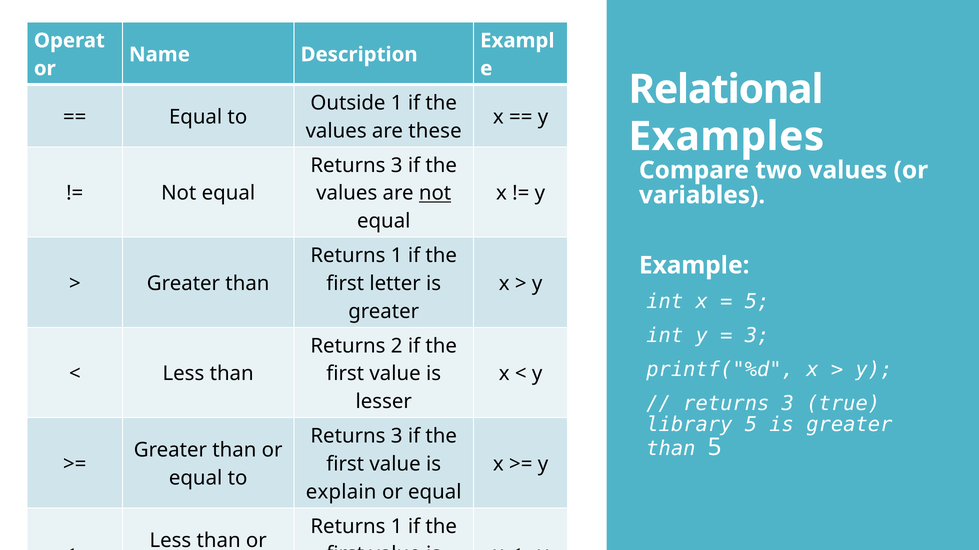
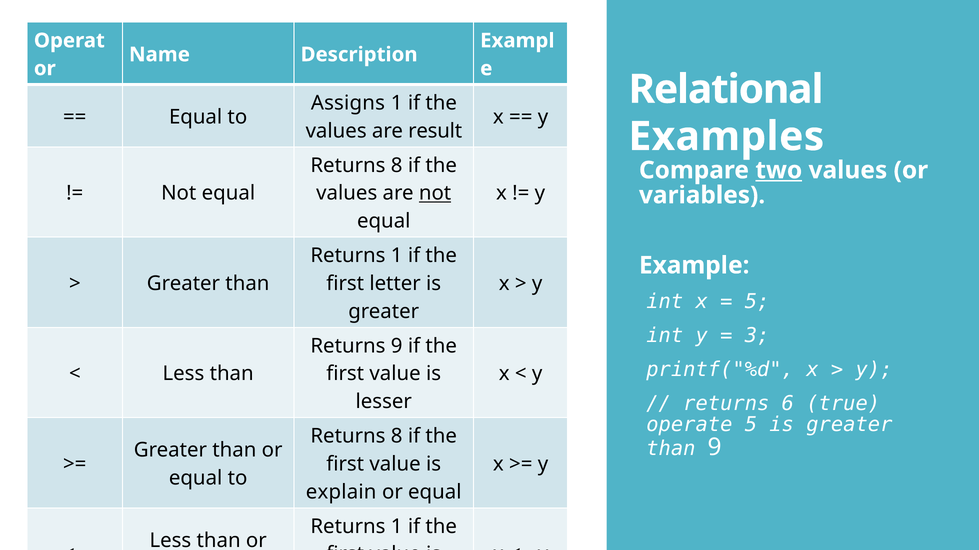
Outside: Outside -> Assigns
these: these -> result
3 at (397, 166): 3 -> 8
two underline: none -> present
Returns 2: 2 -> 9
3 at (788, 404): 3 -> 6
library: library -> operate
3 at (397, 437): 3 -> 8
than 5: 5 -> 9
